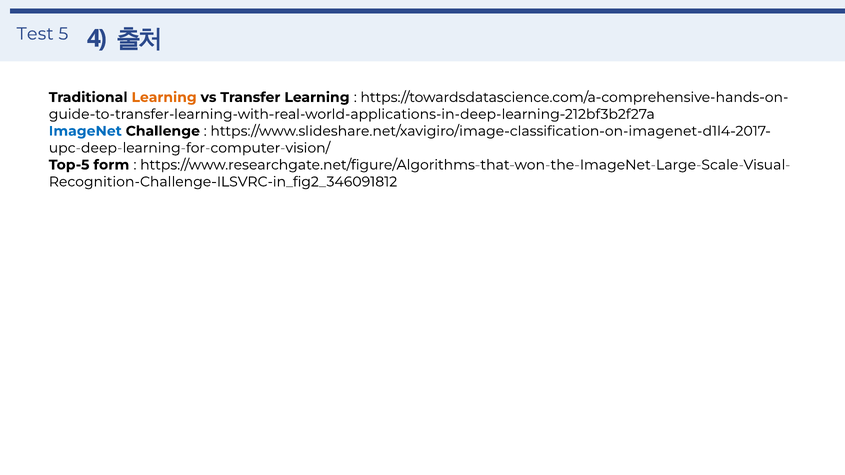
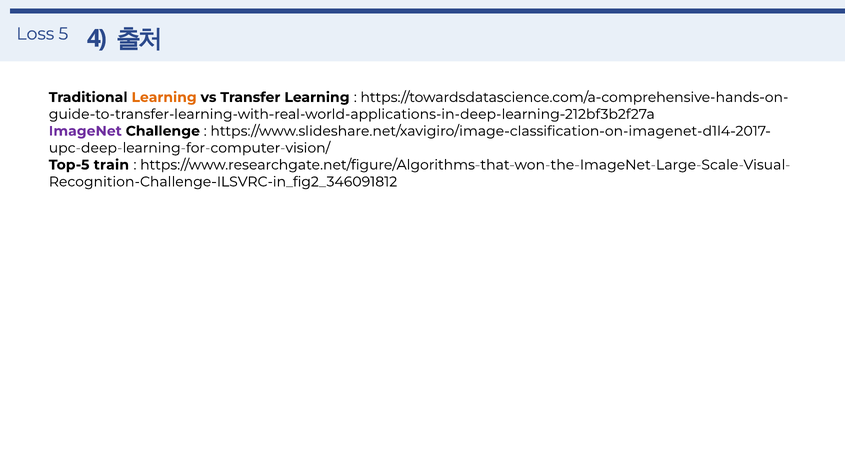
Test: Test -> Loss
ImageNet colour: blue -> purple
form: form -> train
